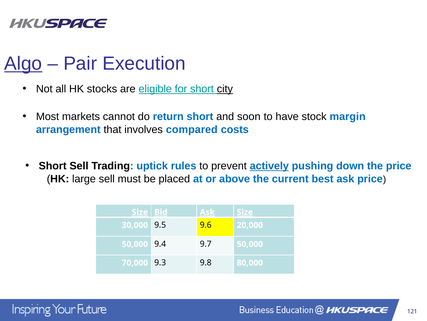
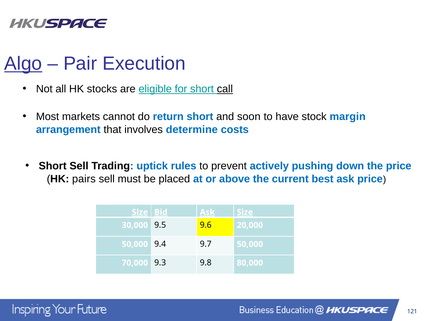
city: city -> call
compared: compared -> determine
actively underline: present -> none
large: large -> pairs
